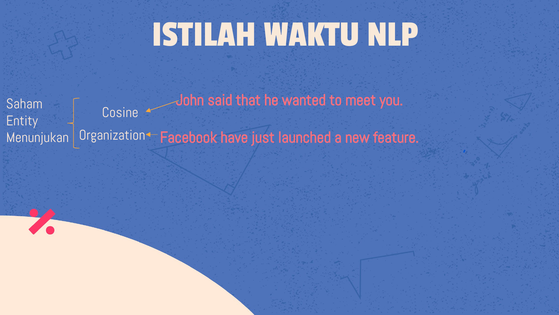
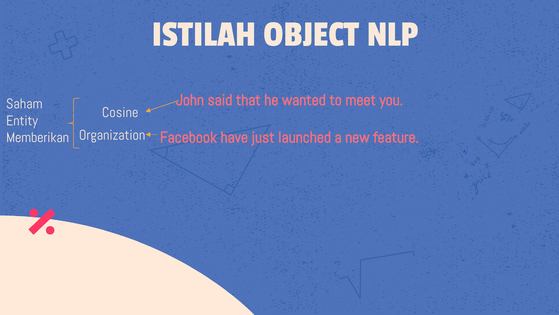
WAKTU: WAKTU -> OBJECT
Menunjukan: Menunjukan -> Memberikan
